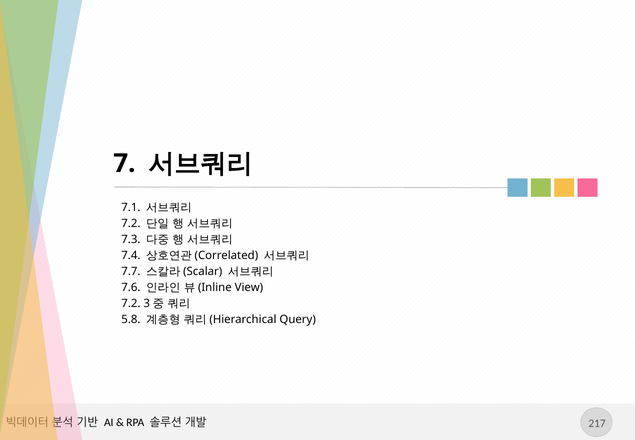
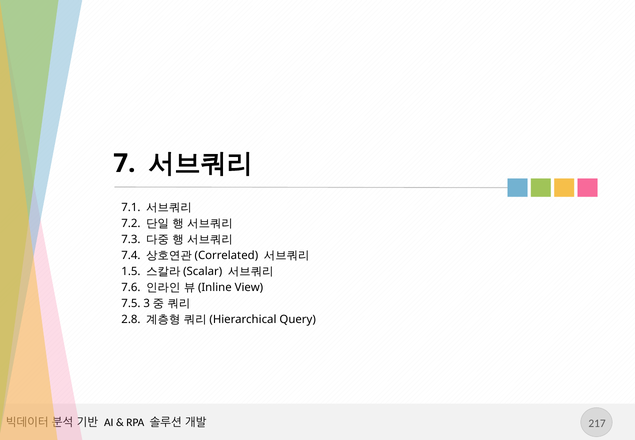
7.7: 7.7 -> 1.5
7.2 at (131, 303): 7.2 -> 7.5
5.8: 5.8 -> 2.8
